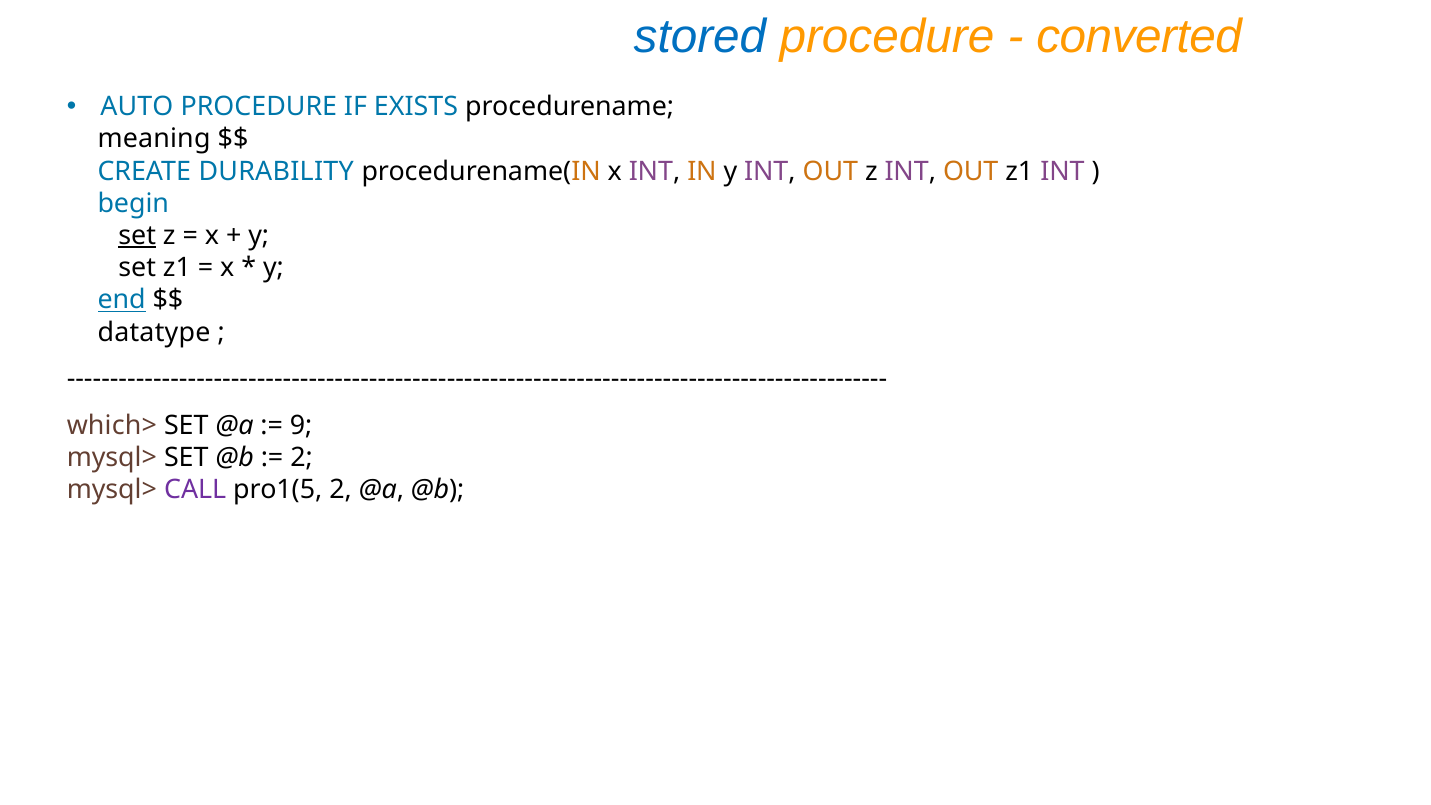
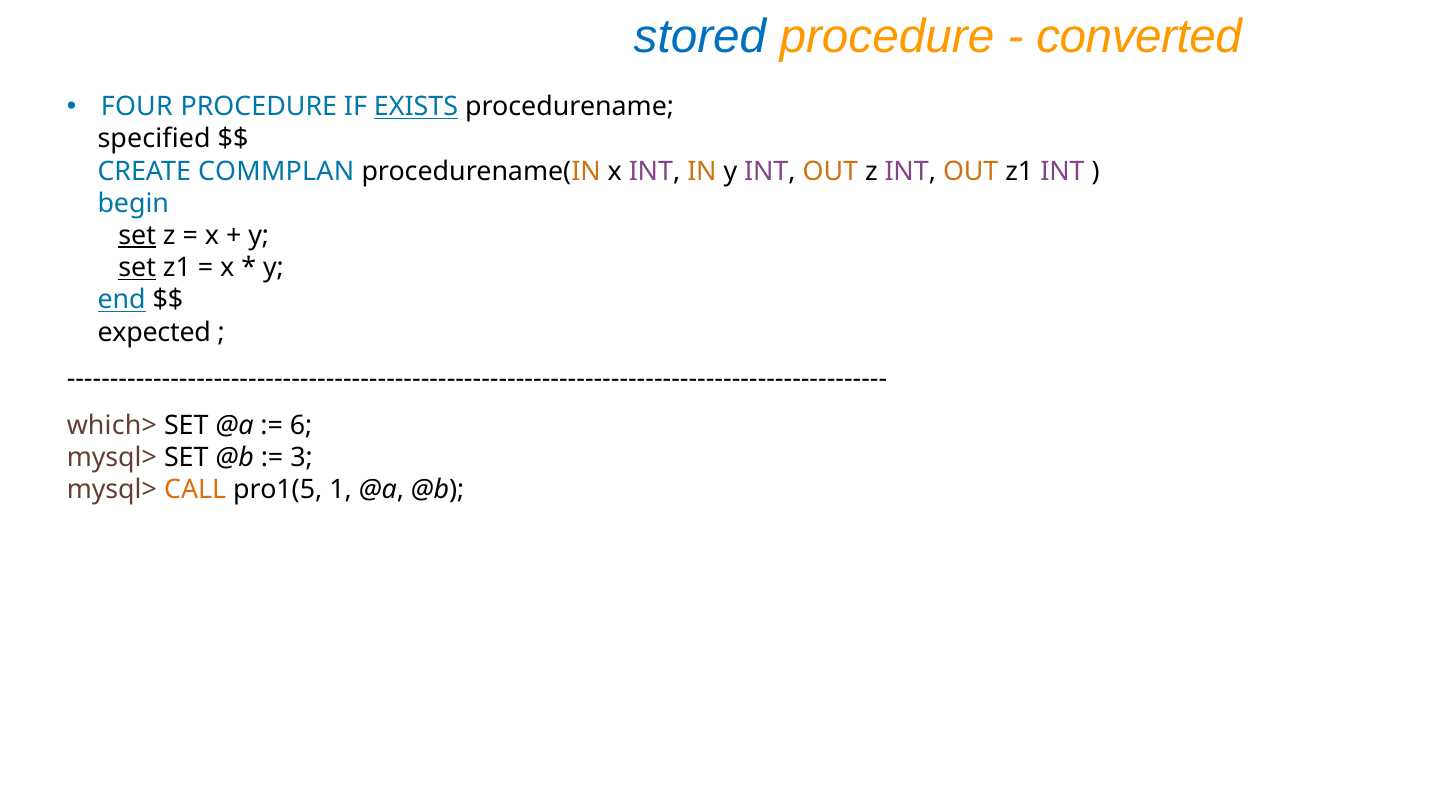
AUTO: AUTO -> FOUR
EXISTS underline: none -> present
meaning: meaning -> specified
DURABILITY: DURABILITY -> COMMPLAN
set at (137, 268) underline: none -> present
datatype: datatype -> expected
9: 9 -> 6
2 at (302, 457): 2 -> 3
CALL colour: purple -> orange
pro1(5 2: 2 -> 1
